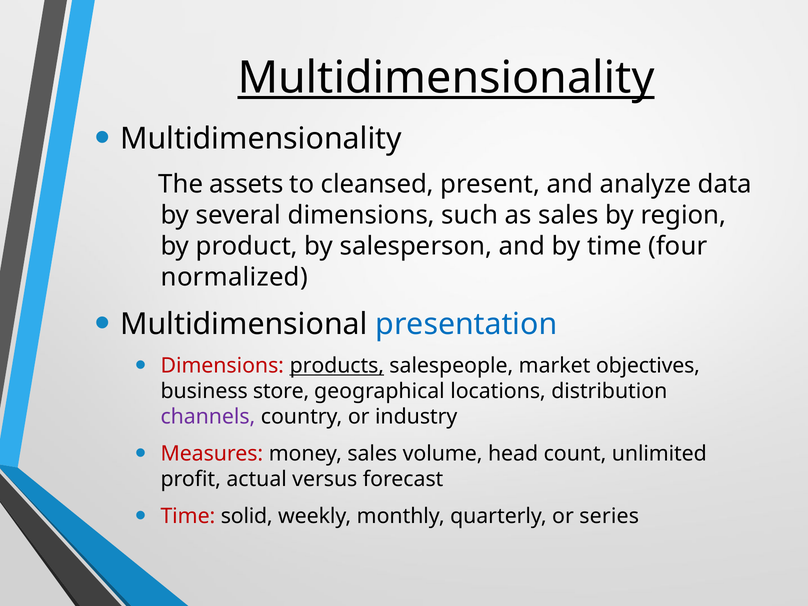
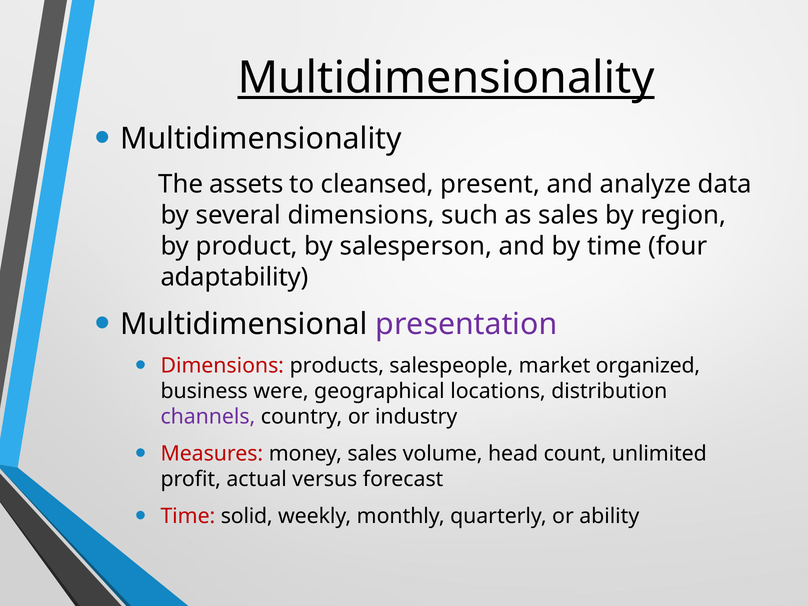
normalized: normalized -> adaptability
presentation colour: blue -> purple
products underline: present -> none
objectives: objectives -> organized
store: store -> were
series: series -> ability
